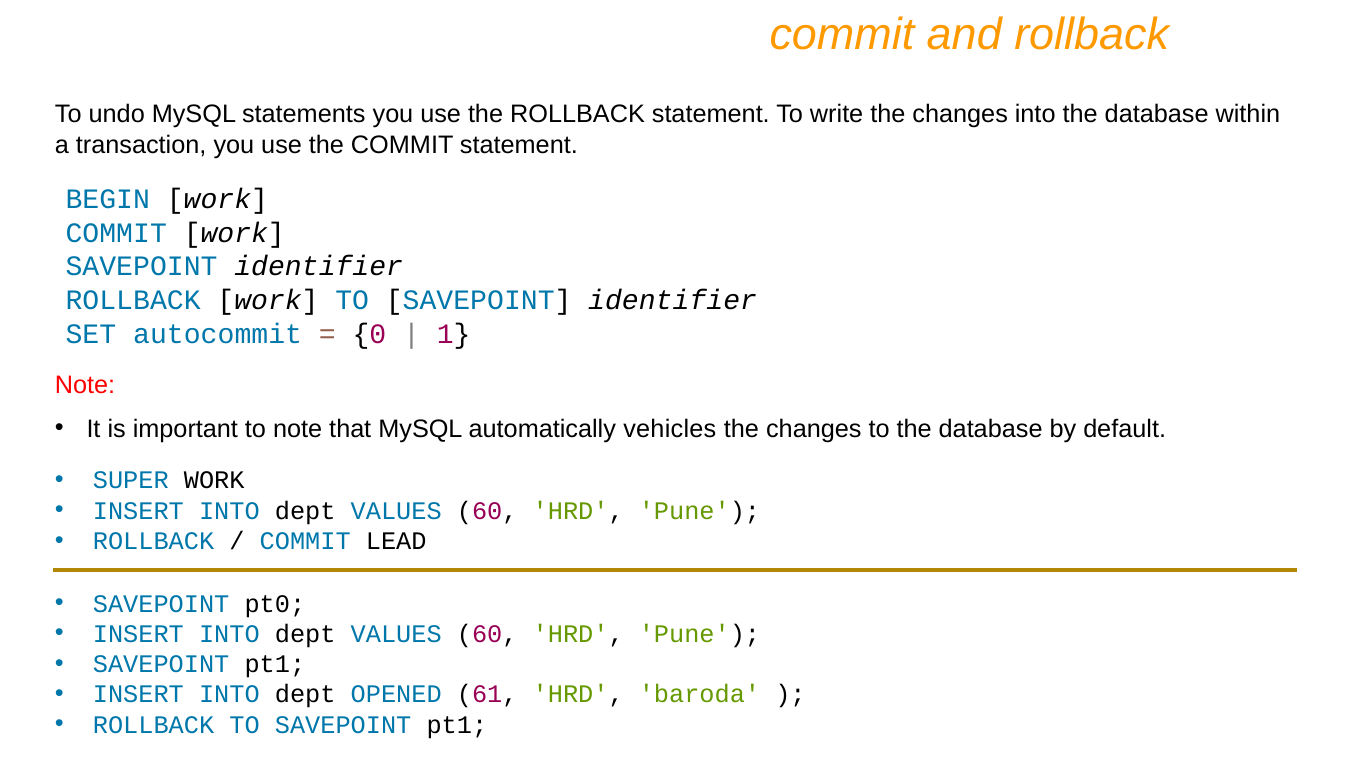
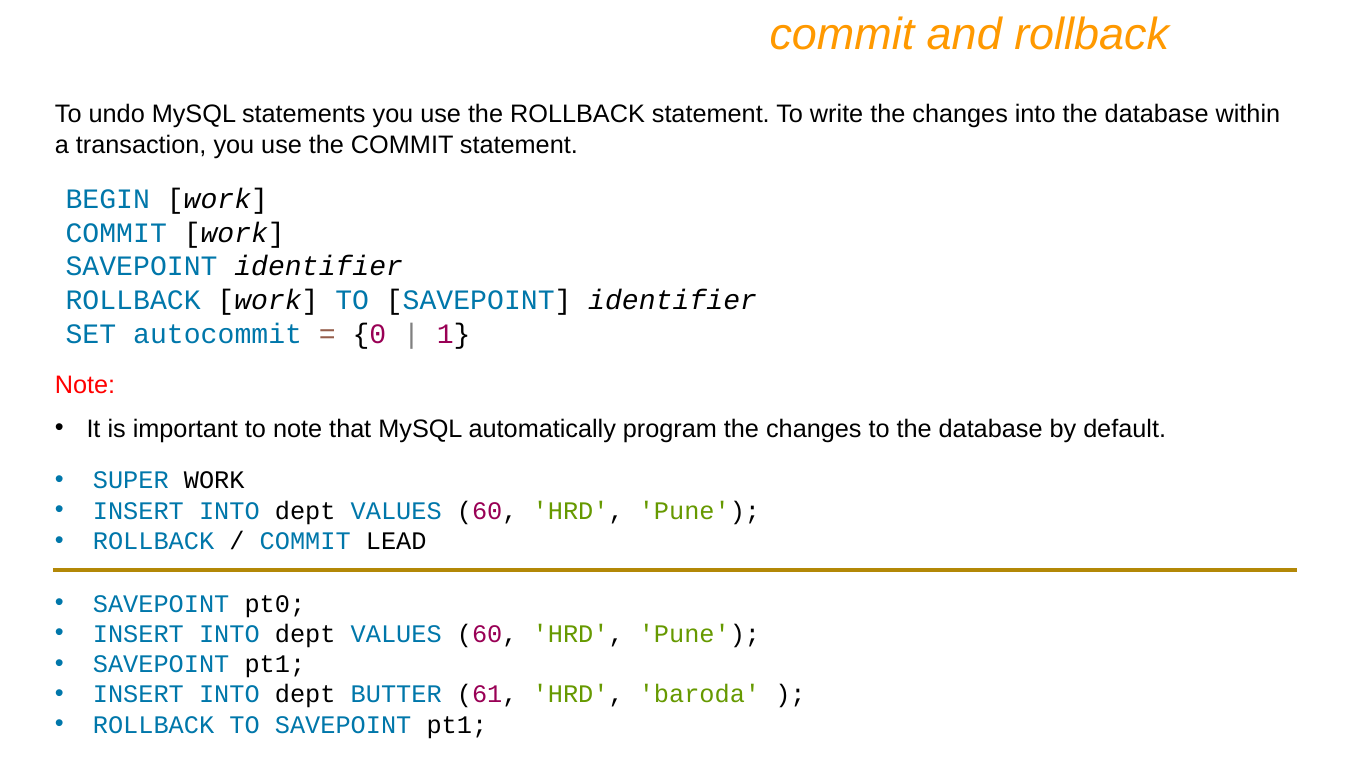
vehicles: vehicles -> program
OPENED: OPENED -> BUTTER
